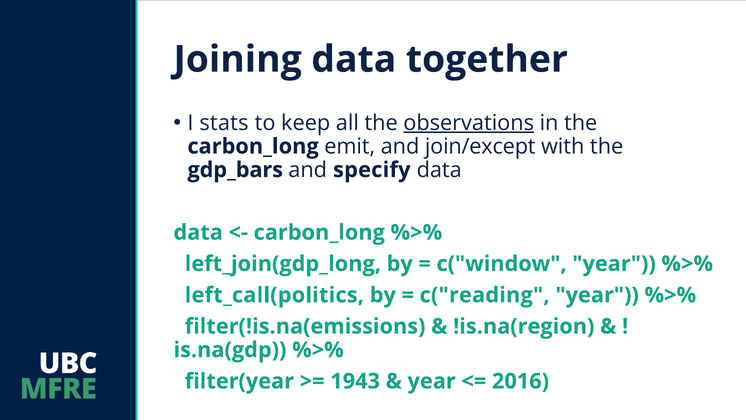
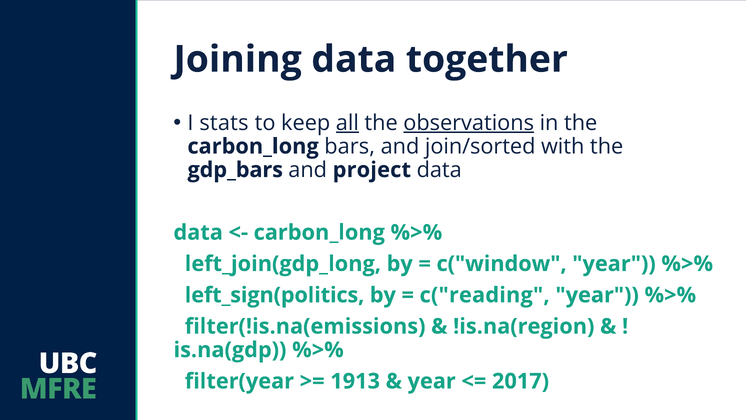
all underline: none -> present
emit: emit -> bars
join/except: join/except -> join/sorted
specify: specify -> project
left_call(politics: left_call(politics -> left_sign(politics
1943: 1943 -> 1913
2016: 2016 -> 2017
